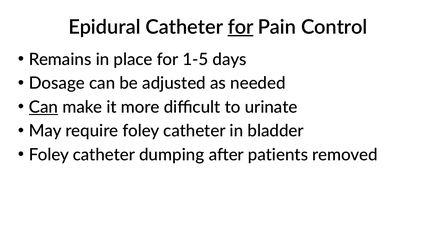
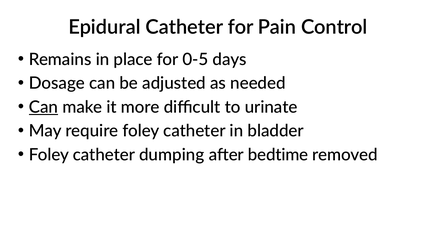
for at (241, 27) underline: present -> none
1-5: 1-5 -> 0-5
patients: patients -> bedtime
